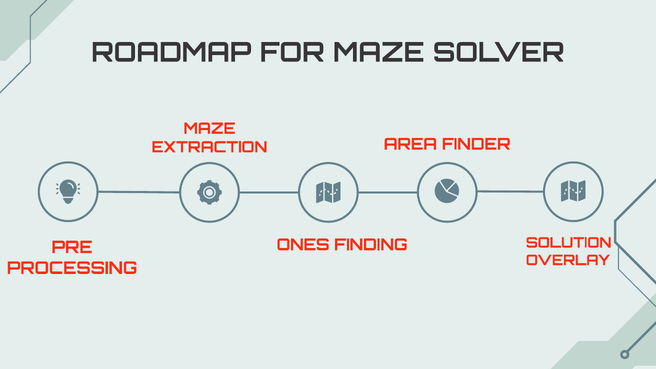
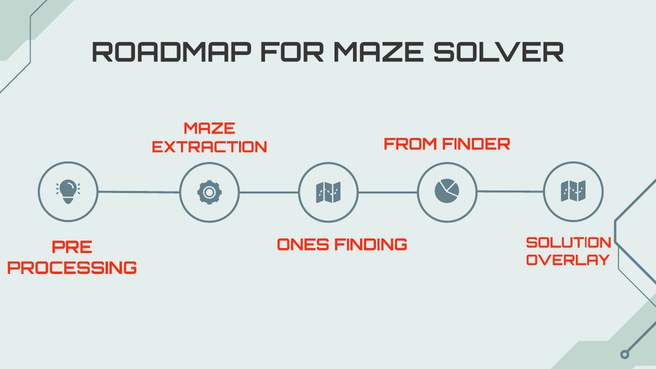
AREA: AREA -> FROM
